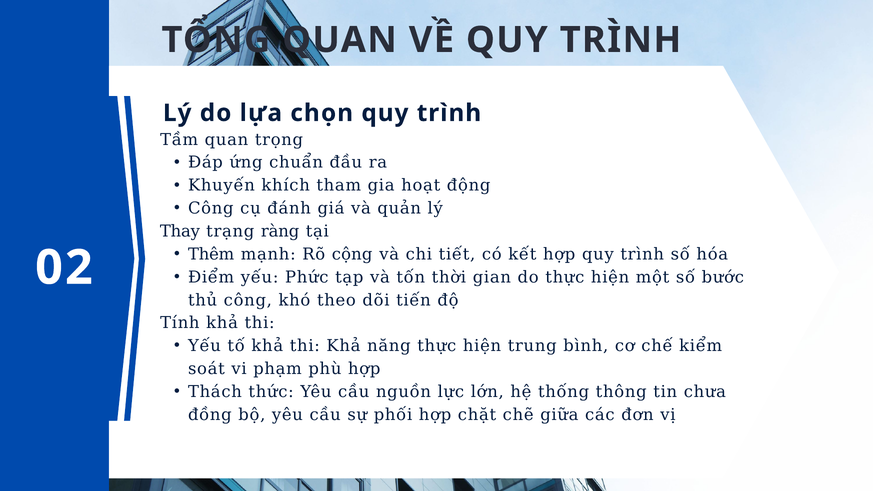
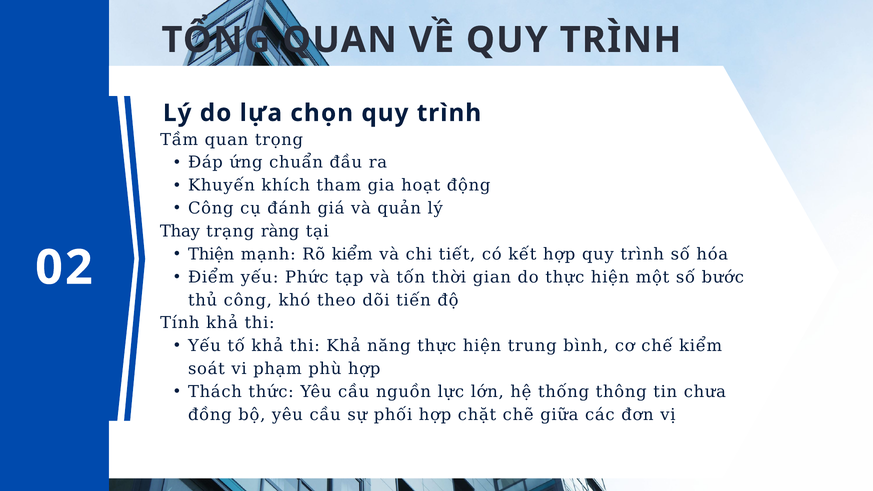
Thêm: Thêm -> Thiện
Rõ cộng: cộng -> kiểm
